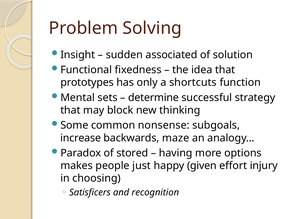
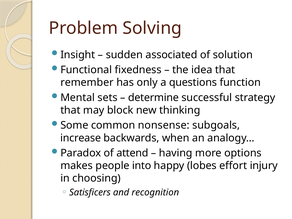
prototypes: prototypes -> remember
shortcuts: shortcuts -> questions
maze: maze -> when
stored: stored -> attend
just: just -> into
given: given -> lobes
